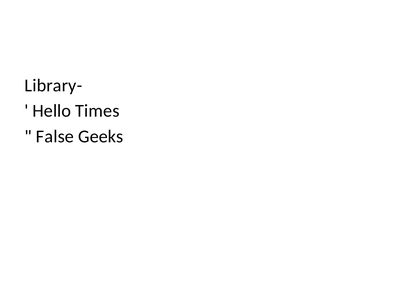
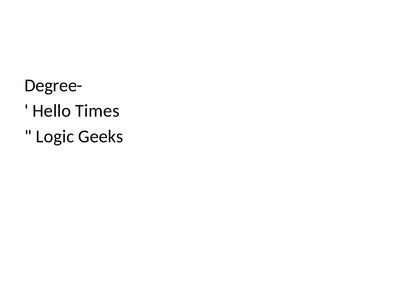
Library-: Library- -> Degree-
False: False -> Logic
